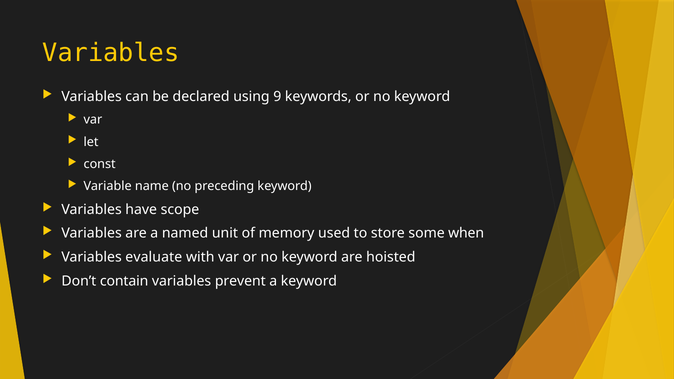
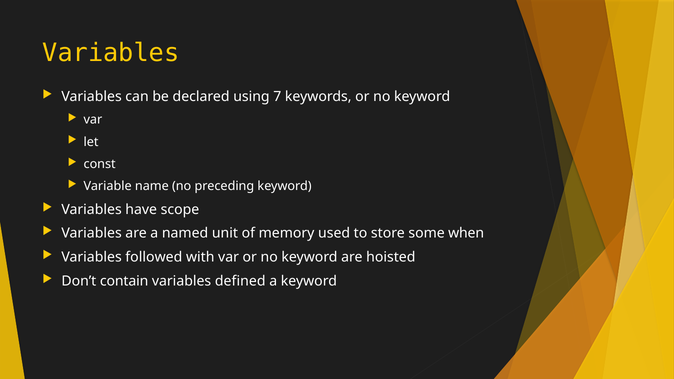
9: 9 -> 7
evaluate: evaluate -> followed
prevent: prevent -> defined
